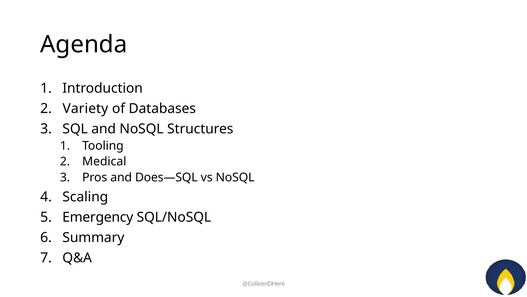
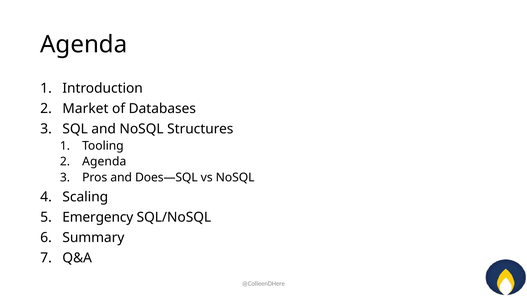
Variety: Variety -> Market
Medical at (104, 161): Medical -> Agenda
